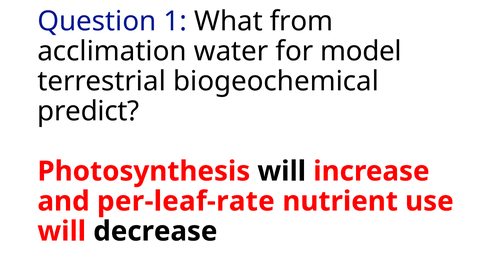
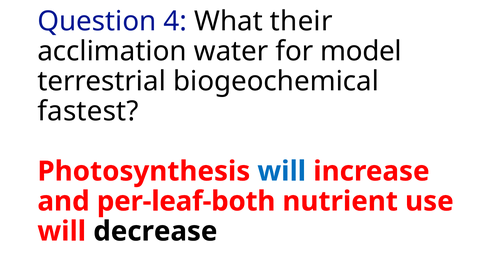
1: 1 -> 4
from: from -> their
predict: predict -> fastest
will at (282, 171) colour: black -> blue
per-leaf-rate: per-leaf-rate -> per-leaf-both
